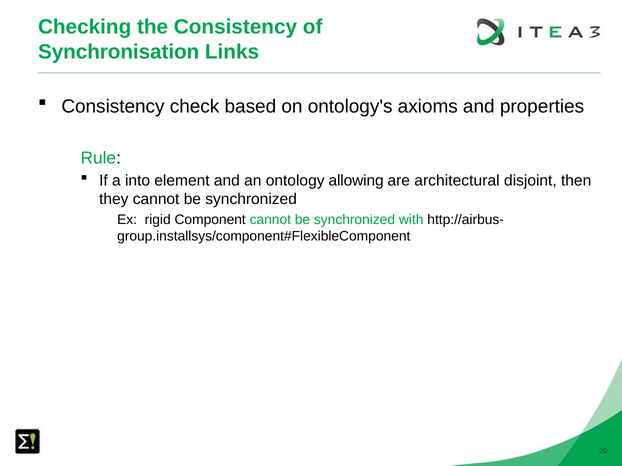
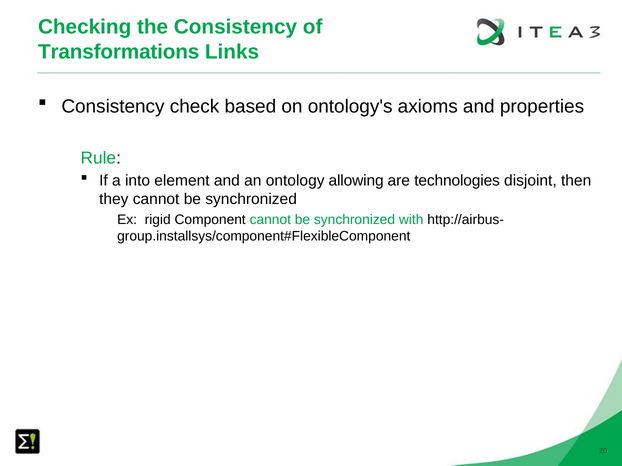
Synchronisation: Synchronisation -> Transformations
architectural: architectural -> technologies
